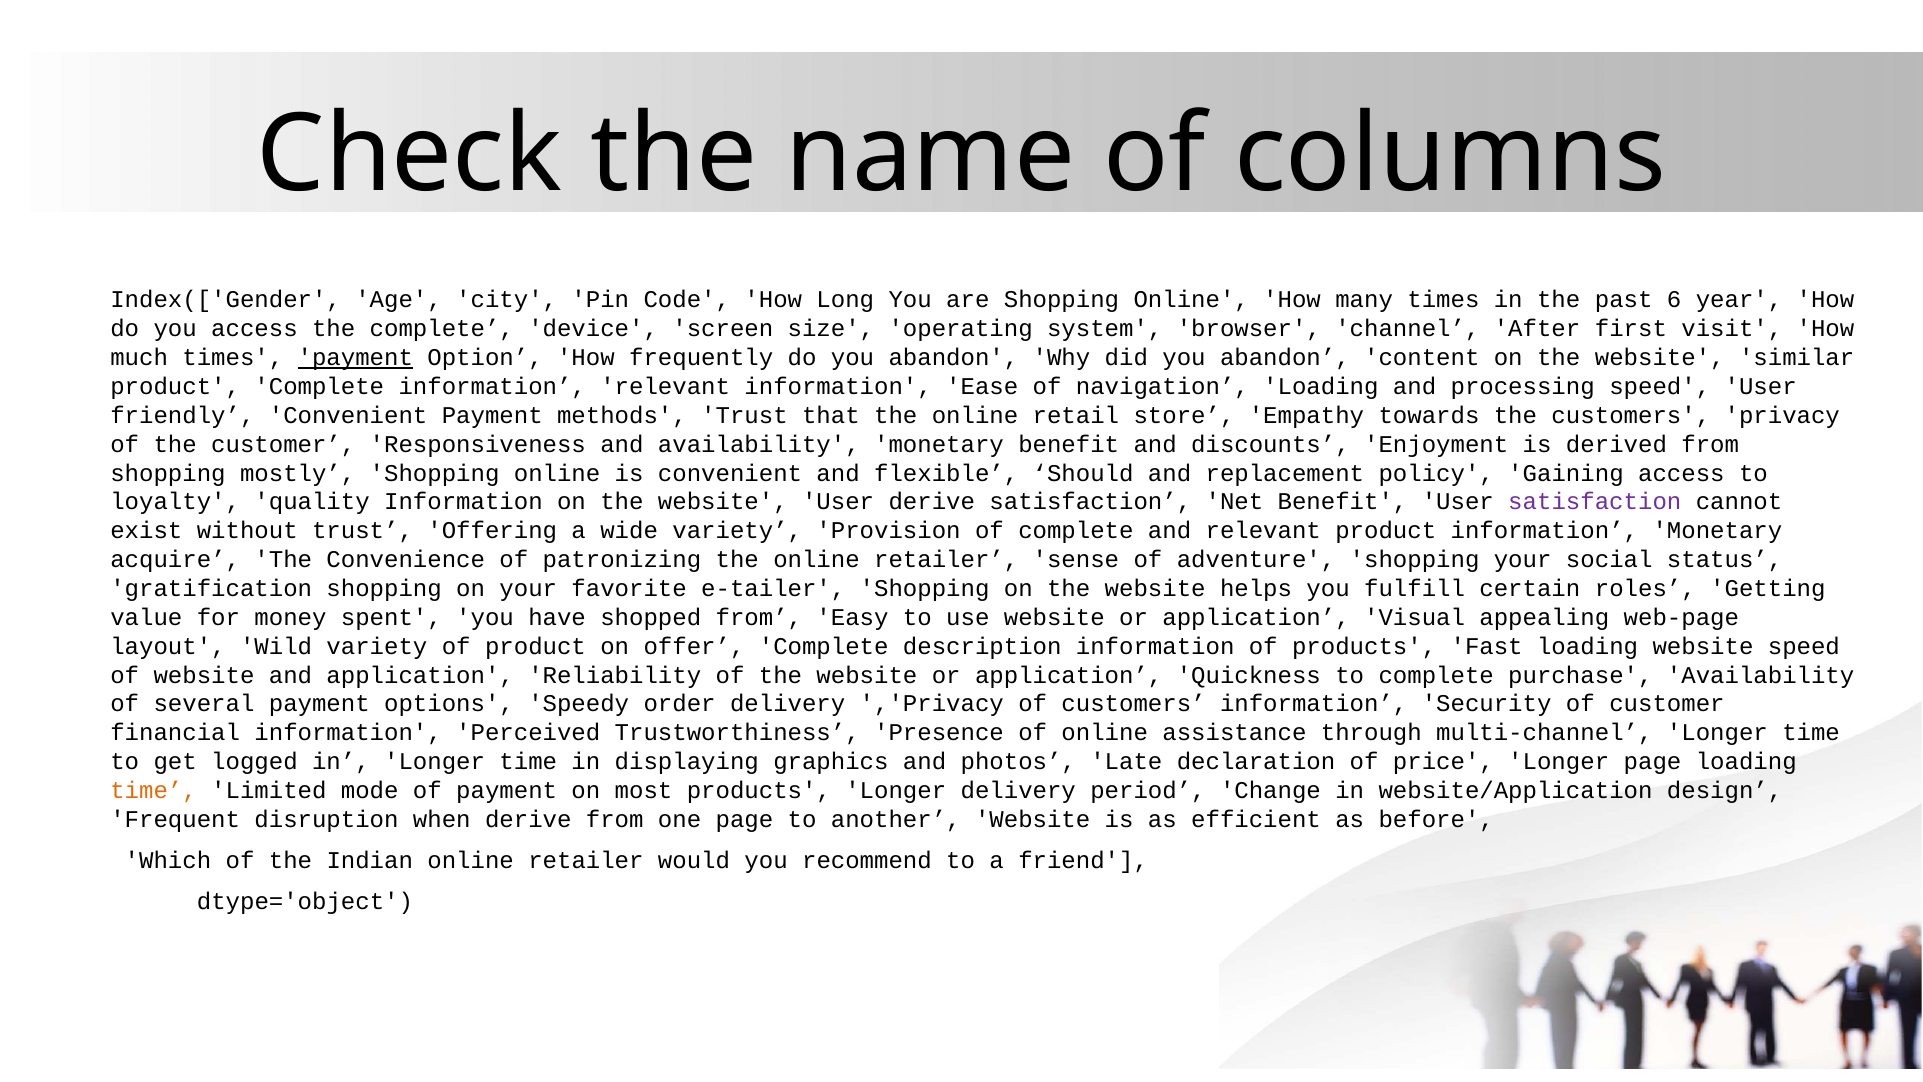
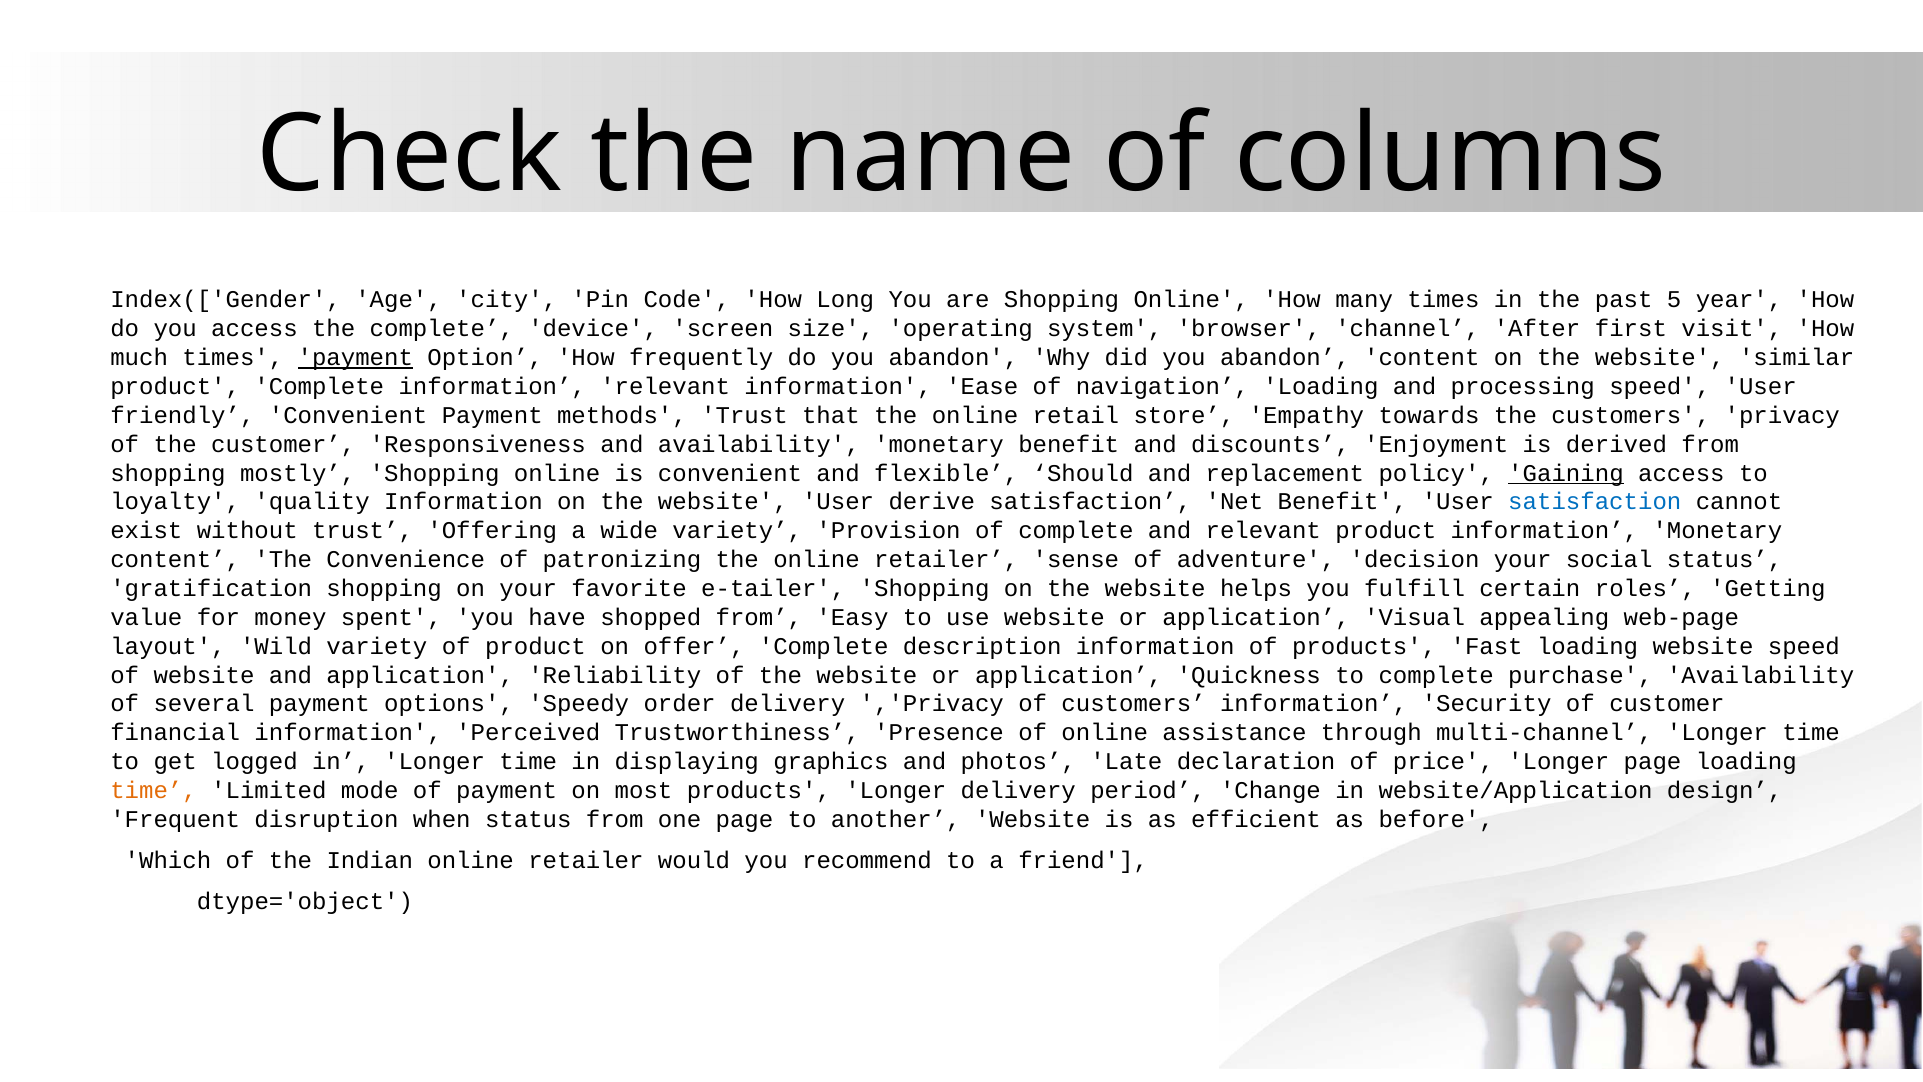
6: 6 -> 5
Gaining underline: none -> present
satisfaction at (1595, 502) colour: purple -> blue
acquire at (175, 560): acquire -> content
adventure shopping: shopping -> decision
when derive: derive -> status
